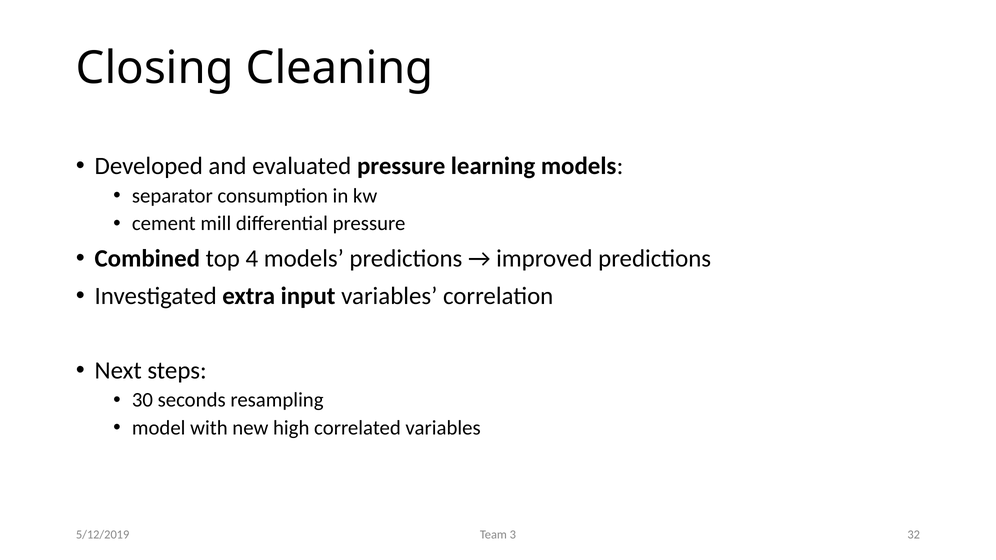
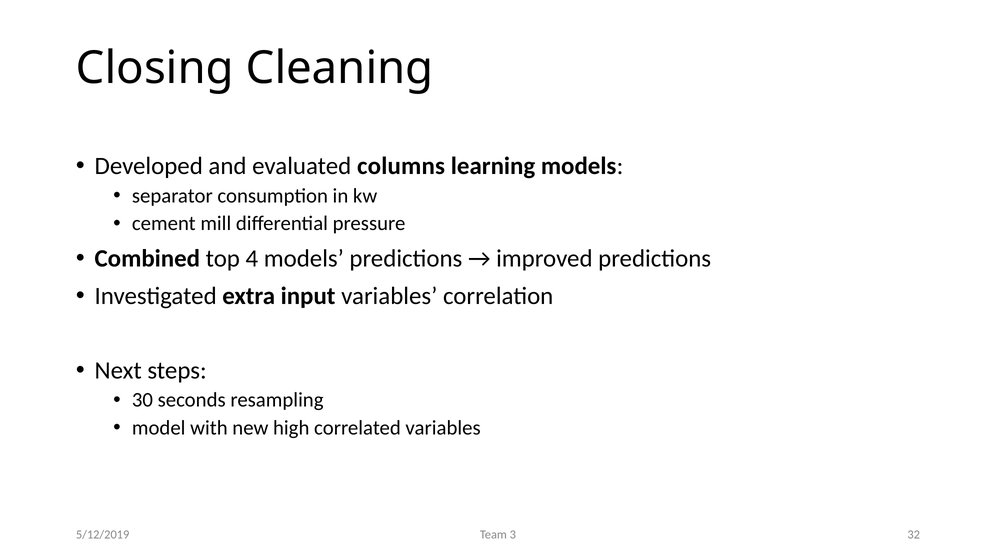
evaluated pressure: pressure -> columns
